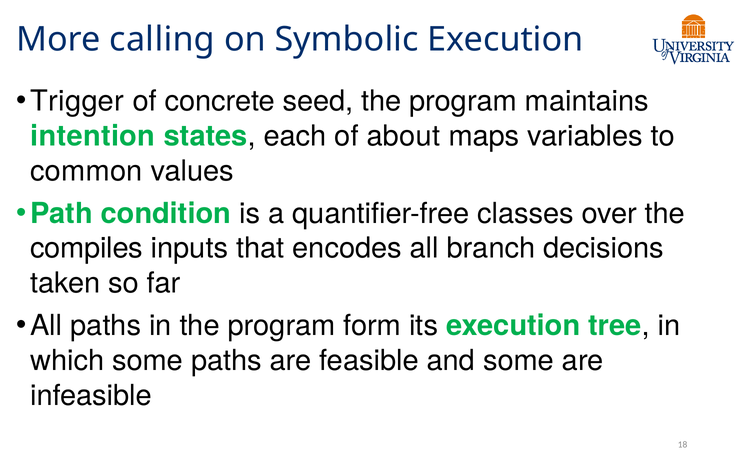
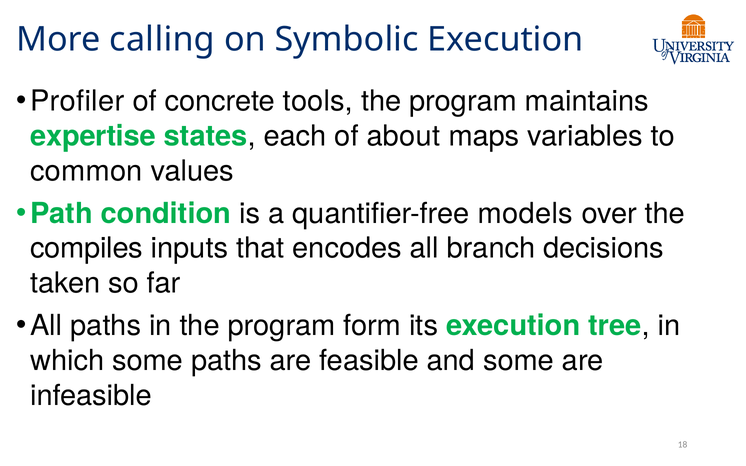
Trigger: Trigger -> Profiler
seed: seed -> tools
intention: intention -> expertise
classes: classes -> models
